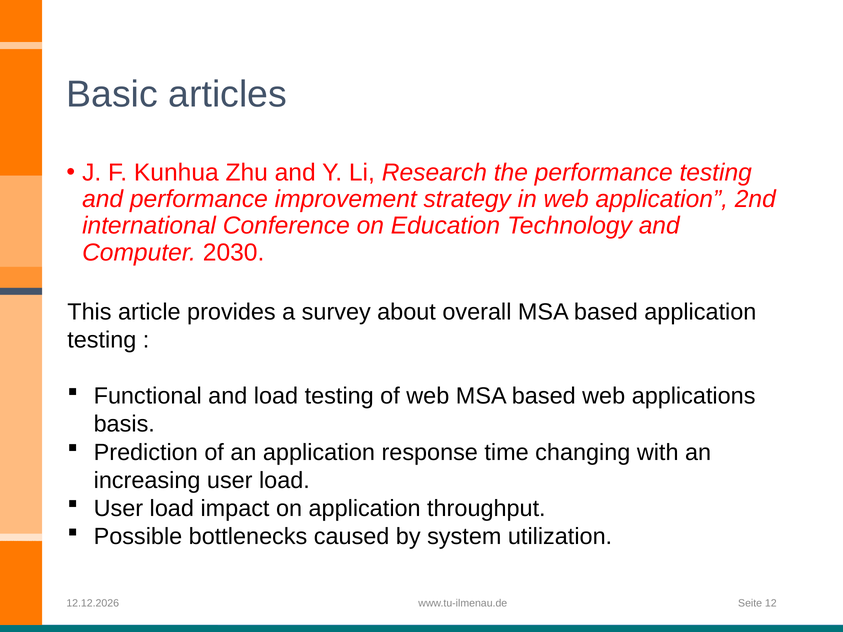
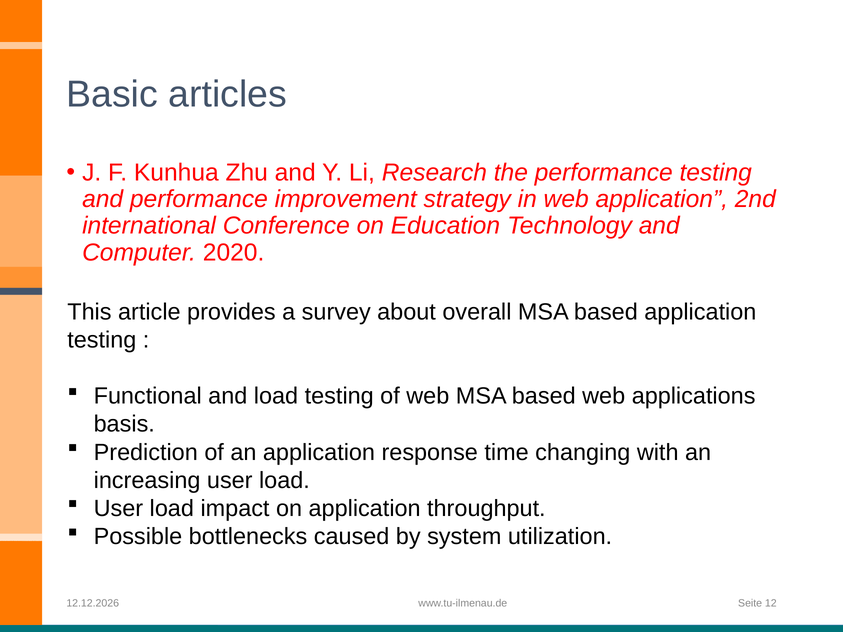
2030: 2030 -> 2020
